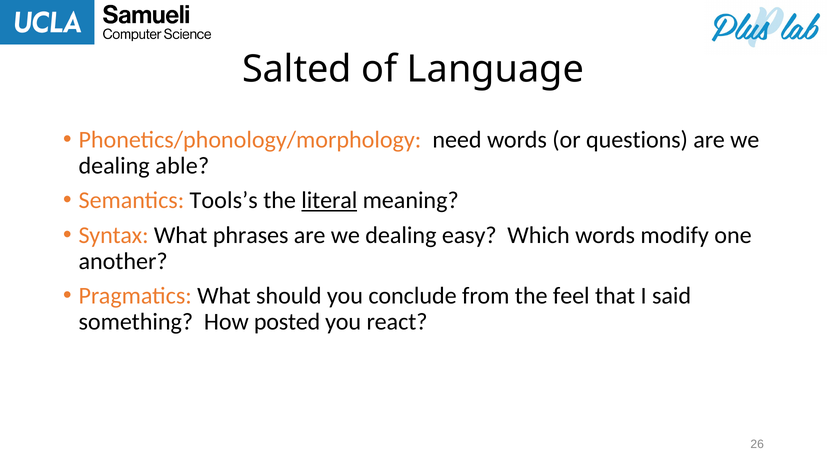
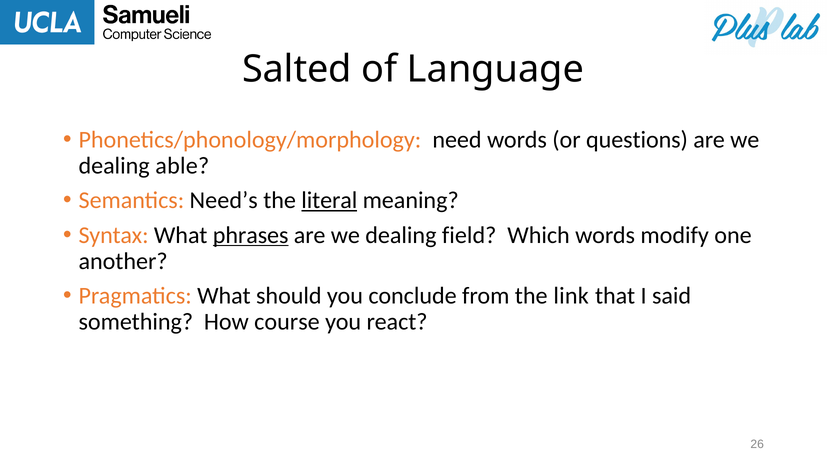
Tools’s: Tools’s -> Need’s
phrases underline: none -> present
easy: easy -> field
feel: feel -> link
posted: posted -> course
